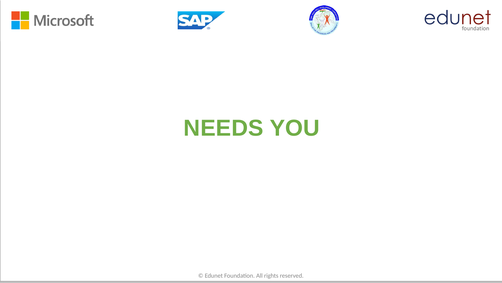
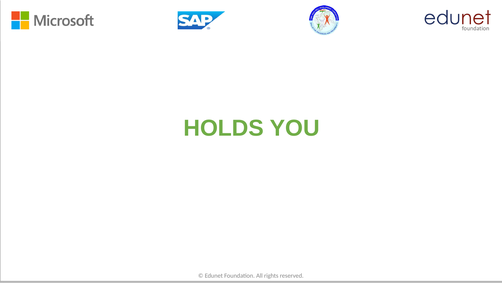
NEEDS: NEEDS -> HOLDS
